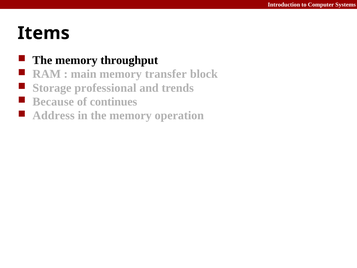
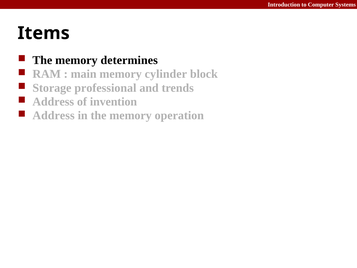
throughput: throughput -> determines
transfer: transfer -> cylinder
Because at (53, 102): Because -> Address
continues: continues -> invention
